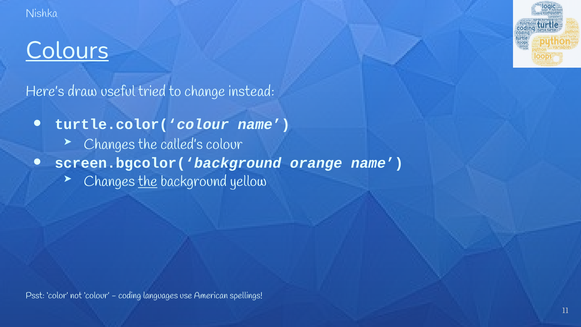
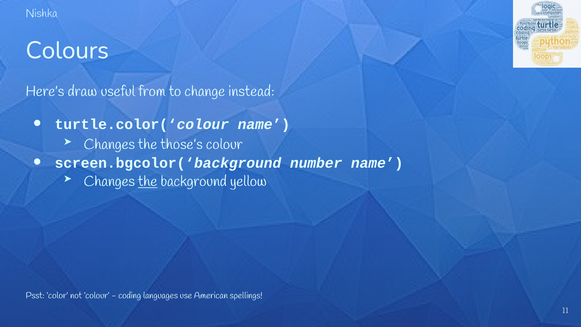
Colours underline: present -> none
tried: tried -> from
called’s: called’s -> those’s
orange: orange -> number
